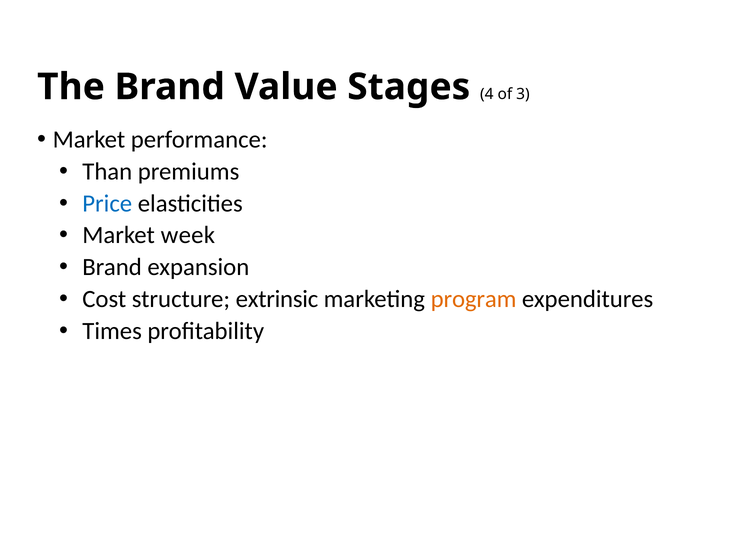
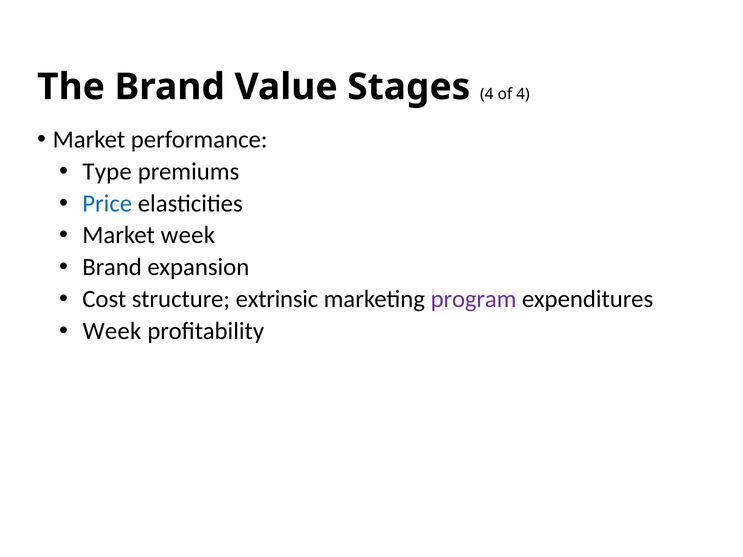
of 3: 3 -> 4
Than: Than -> Type
program colour: orange -> purple
Times at (112, 331): Times -> Week
